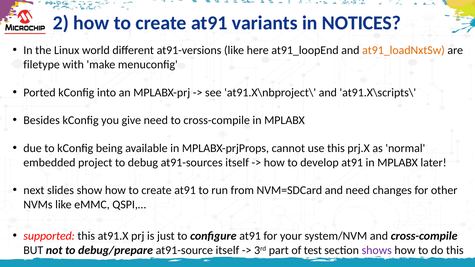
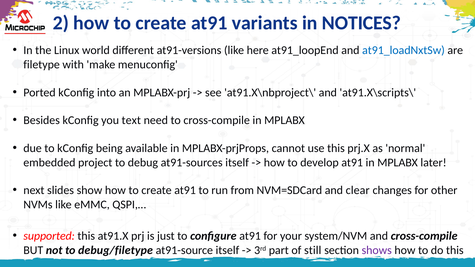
at91_loadNxtSw colour: orange -> blue
give: give -> text
and need: need -> clear
debug/prepare: debug/prepare -> debug/filetype
test: test -> still
